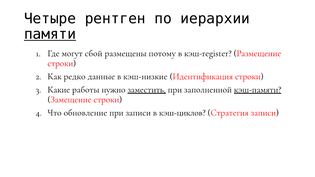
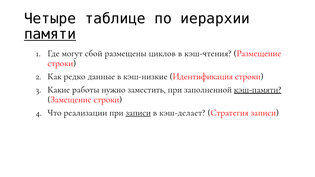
рентген: рентген -> таблице
потому: потому -> циклов
кэш-register: кэш-register -> кэш-чтения
заместить underline: present -> none
обновление: обновление -> реализации
записи at (138, 113) underline: none -> present
кэш-циклов: кэш-циклов -> кэш-делает
